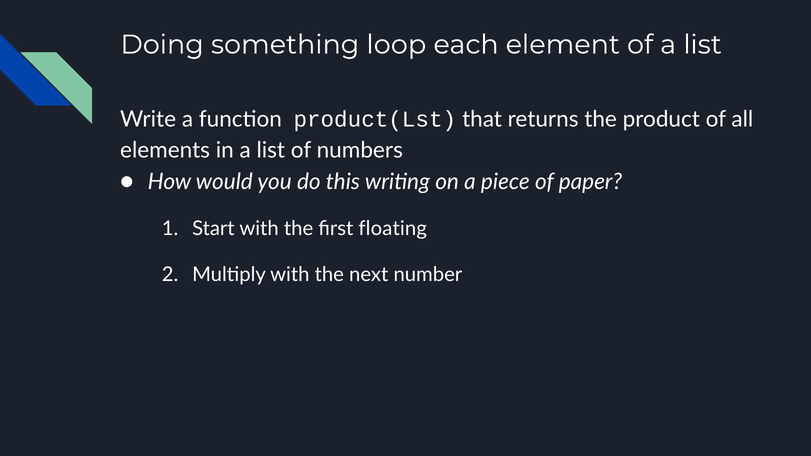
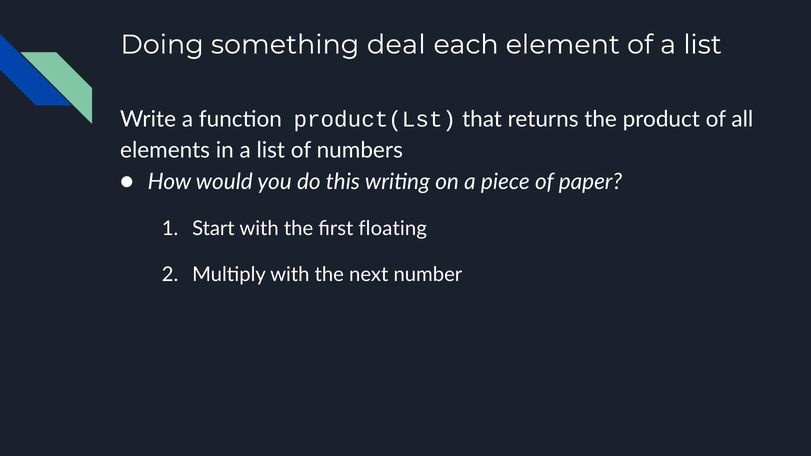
loop: loop -> deal
